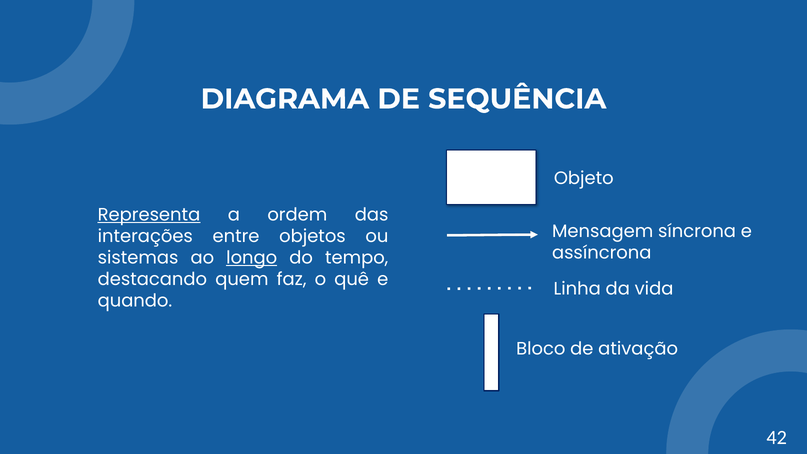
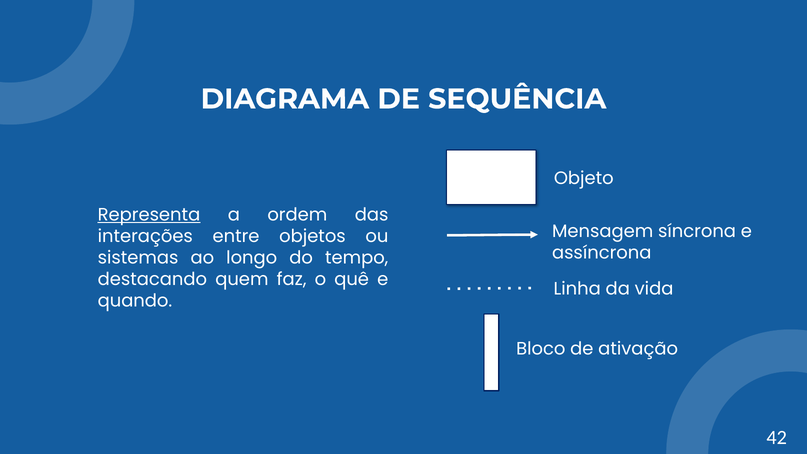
longo underline: present -> none
